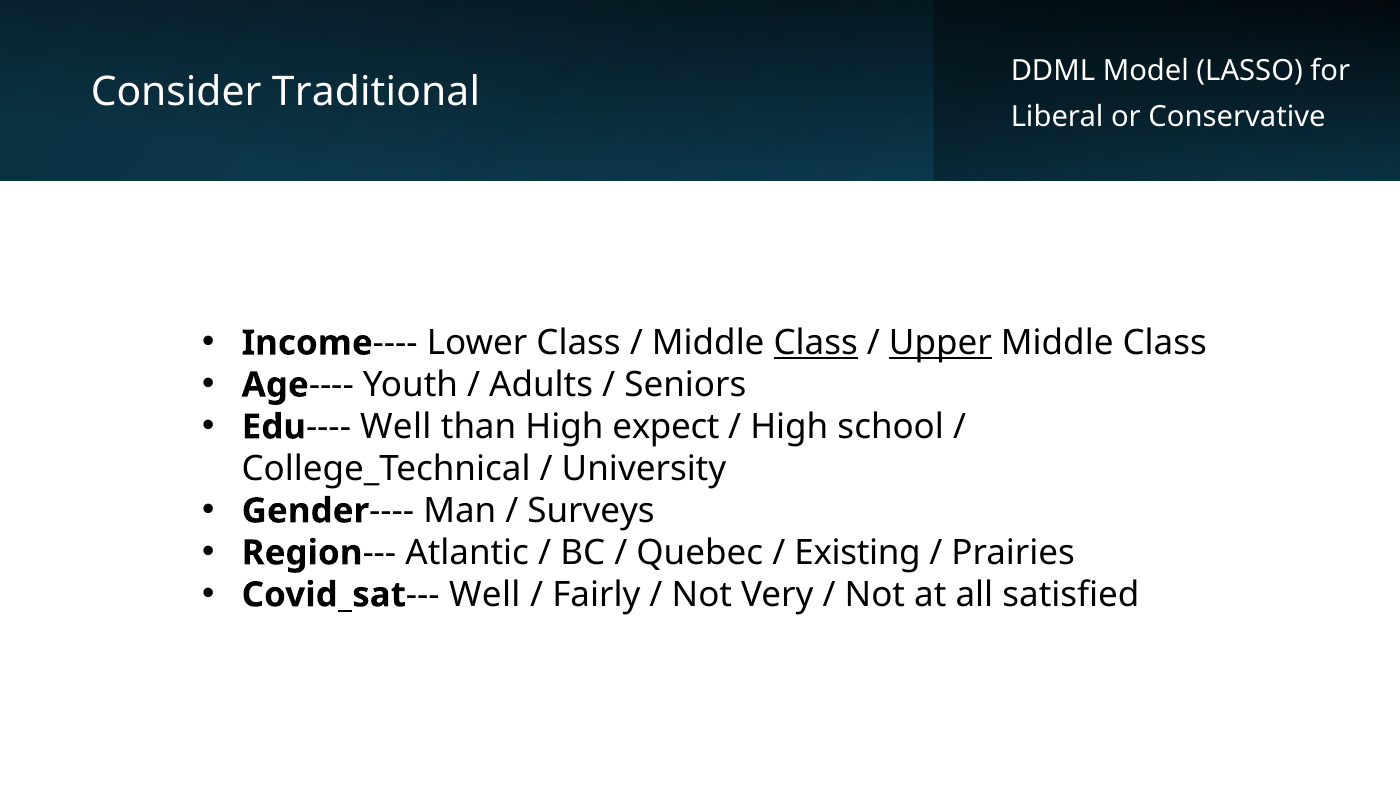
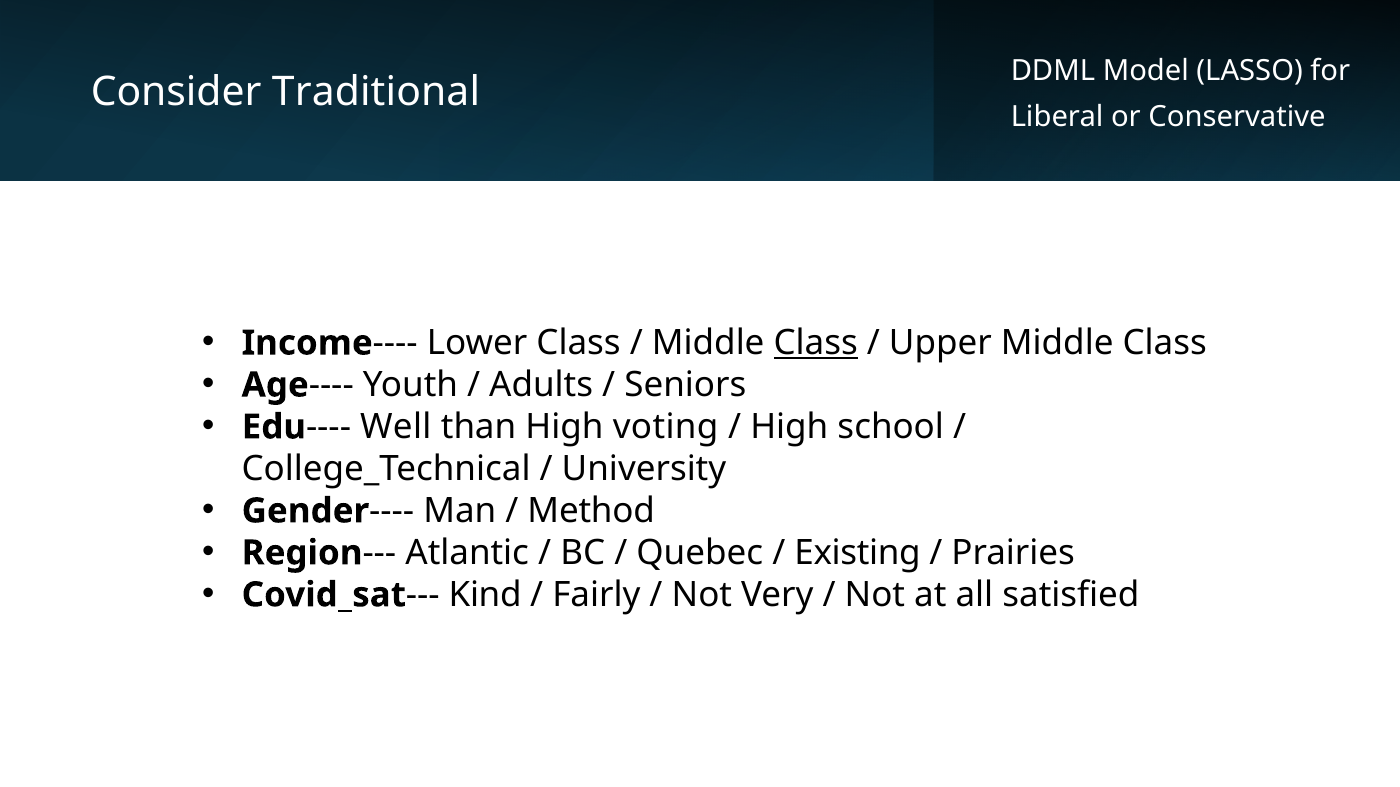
Upper underline: present -> none
expect: expect -> voting
Surveys: Surveys -> Method
Well at (485, 595): Well -> Kind
